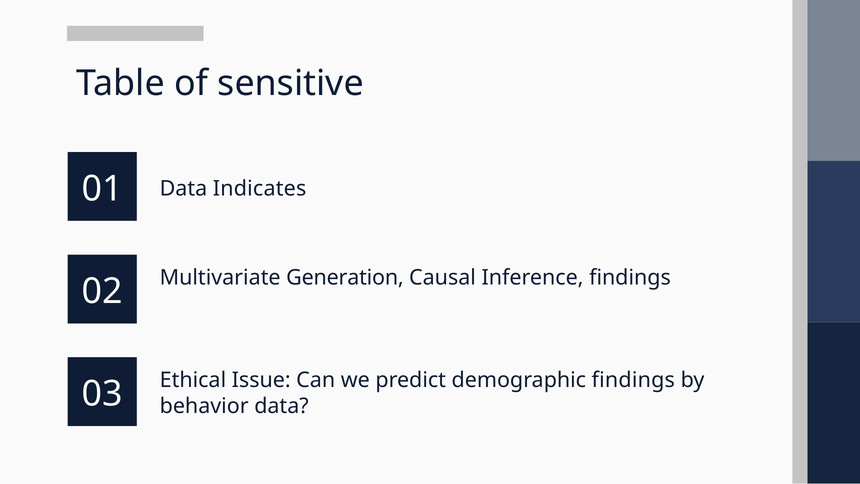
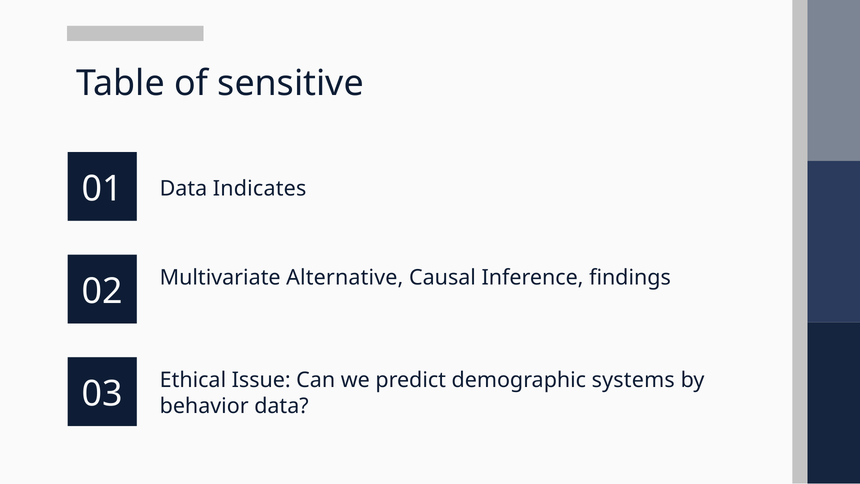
Generation: Generation -> Alternative
demographic findings: findings -> systems
